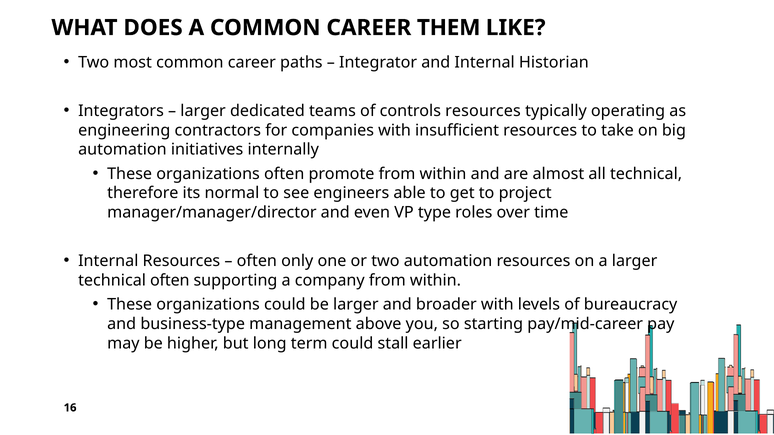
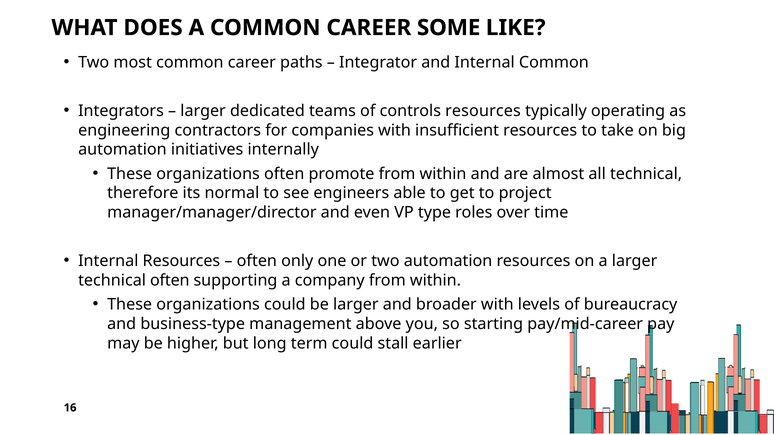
THEM: THEM -> SOME
Internal Historian: Historian -> Common
